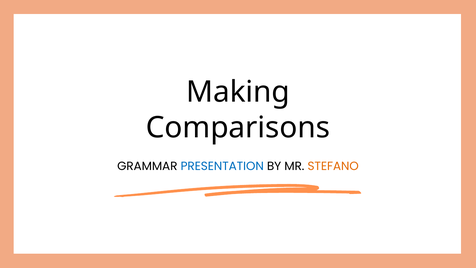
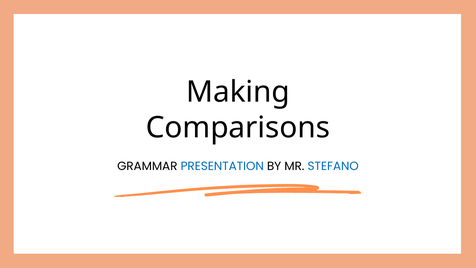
STEFANO colour: orange -> blue
